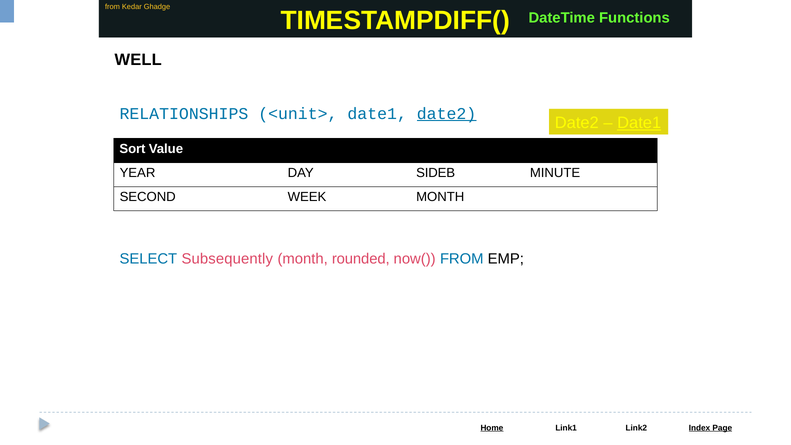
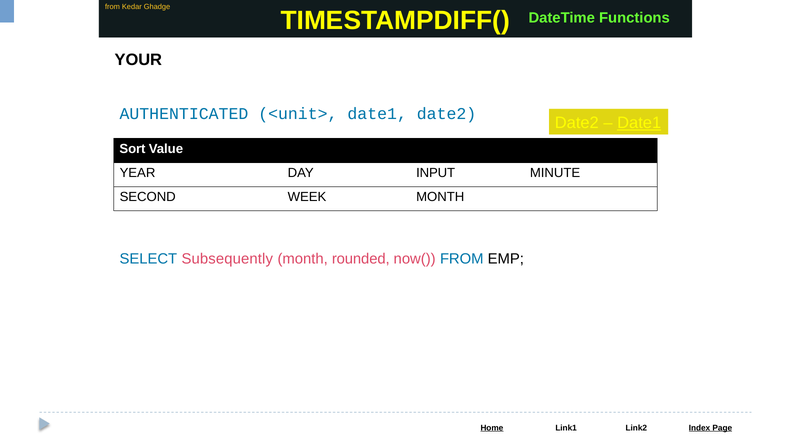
WELL: WELL -> YOUR
RELATIONSHIPS: RELATIONSHIPS -> AUTHENTICATED
date2 at (447, 114) underline: present -> none
SIDEB: SIDEB -> INPUT
